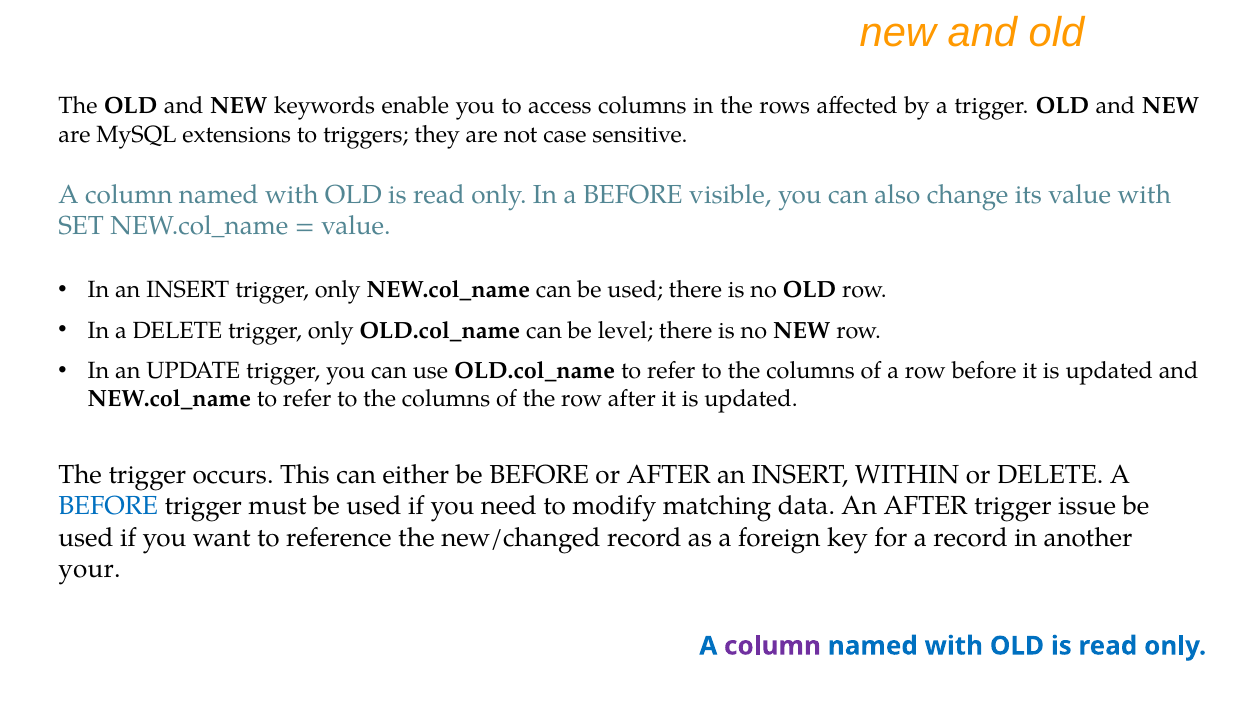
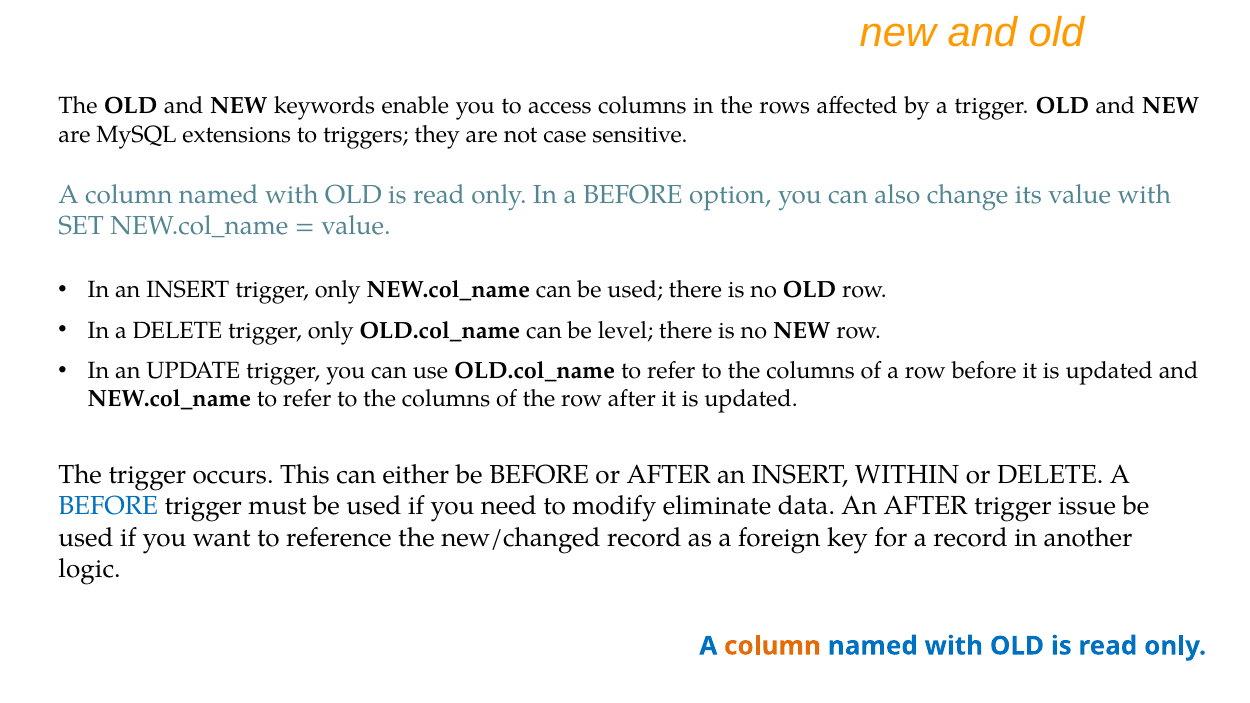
visible: visible -> option
matching: matching -> eliminate
your: your -> logic
column at (772, 646) colour: purple -> orange
